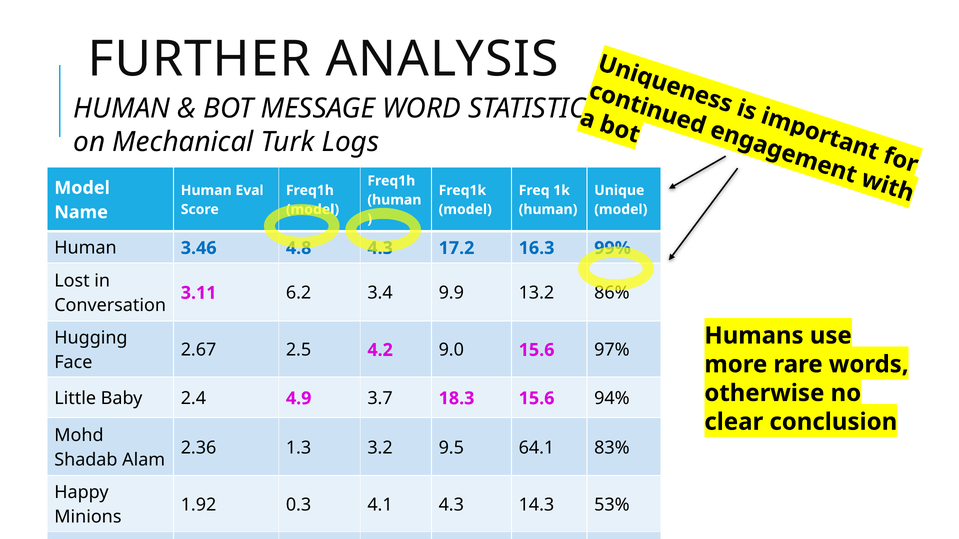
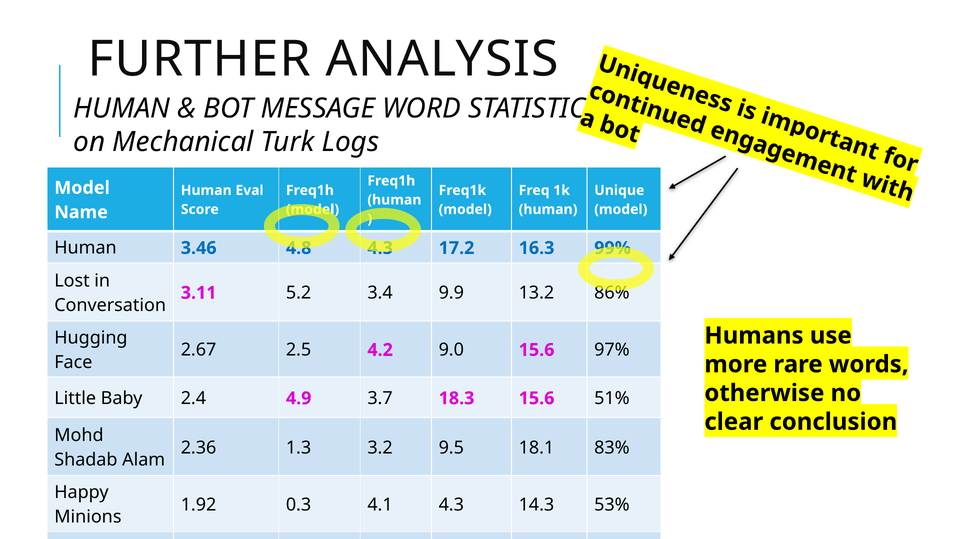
6.2: 6.2 -> 5.2
94%: 94% -> 51%
64.1: 64.1 -> 18.1
